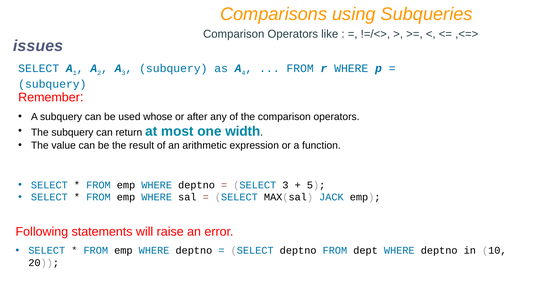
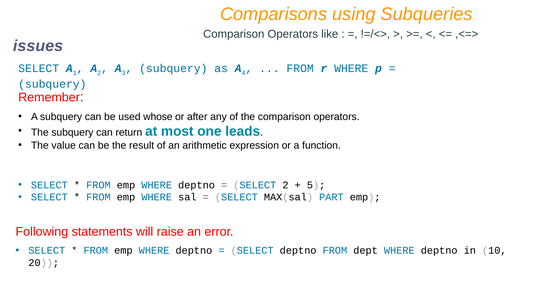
width: width -> leads
SELECT 3: 3 -> 2
JACK: JACK -> PART
